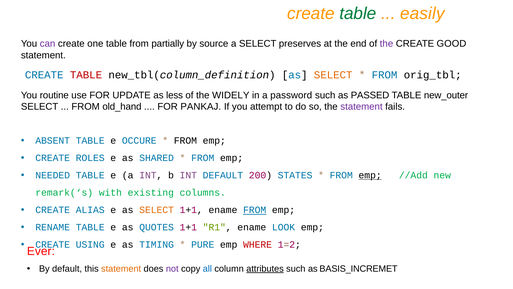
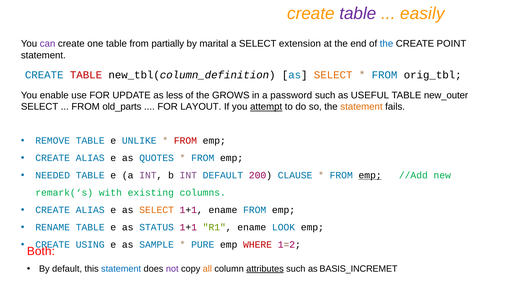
table at (358, 13) colour: green -> purple
source: source -> marital
preserves: preserves -> extension
the at (387, 44) colour: purple -> blue
GOOD: GOOD -> POINT
routine: routine -> enable
WIDELY: WIDELY -> GROWS
PASSED: PASSED -> USEFUL
old_hand: old_hand -> old_parts
PANKAJ: PANKAJ -> LAYOUT
attempt underline: none -> present
statement at (361, 107) colour: purple -> orange
ABSENT: ABSENT -> REMOVE
OCCURE: OCCURE -> UNLIKE
FROM at (185, 140) colour: black -> red
ROLES at (90, 158): ROLES -> ALIAS
SHARED: SHARED -> QUOTES
STATES: STATES -> CLAUSE
FROM at (255, 210) underline: present -> none
QUOTES: QUOTES -> STATUS
TIMING: TIMING -> SAMPLE
Ever: Ever -> Both
statement at (121, 268) colour: orange -> blue
all colour: blue -> orange
